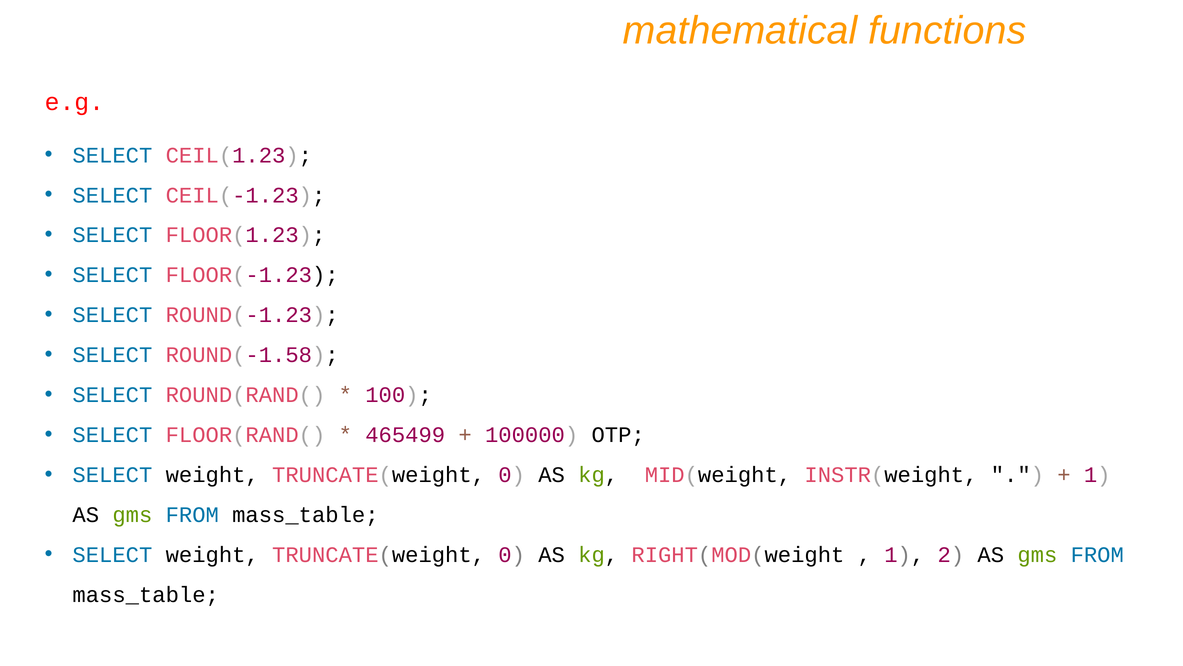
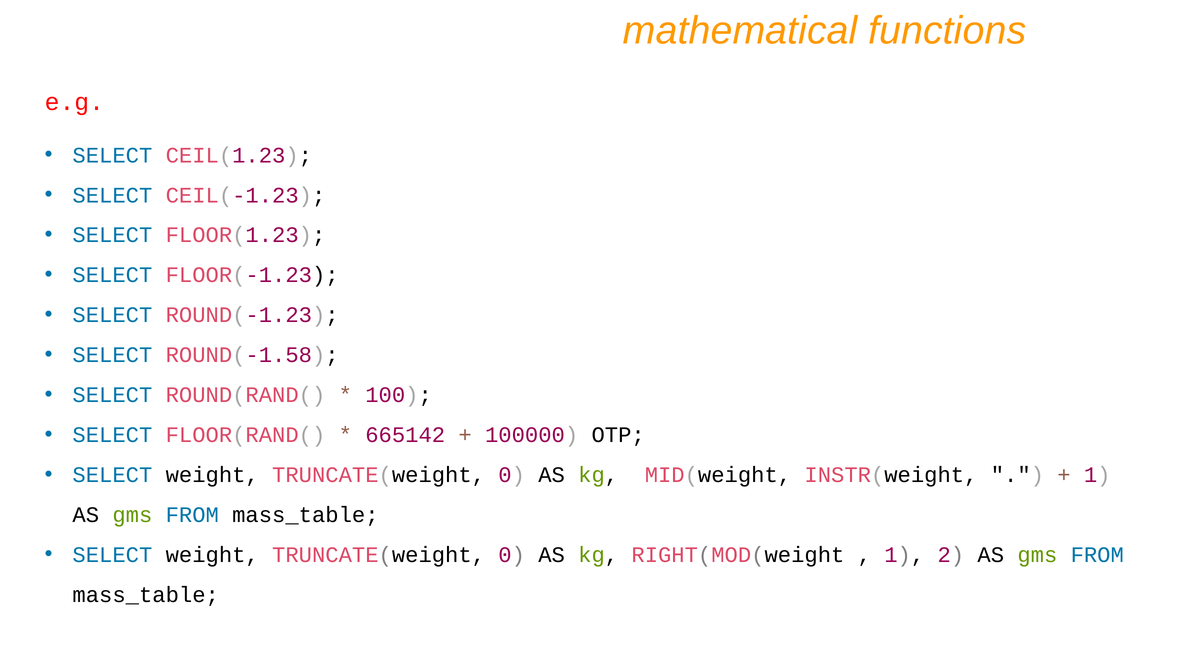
465499: 465499 -> 665142
